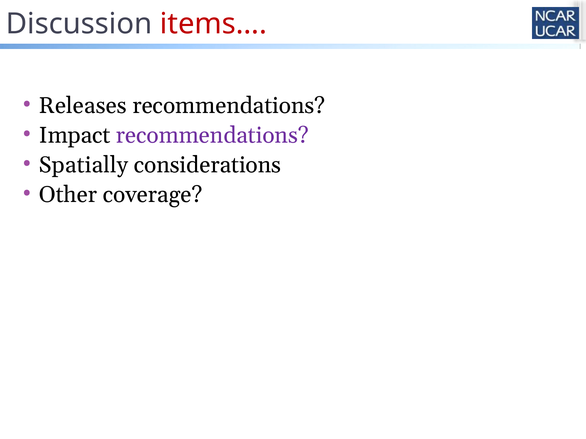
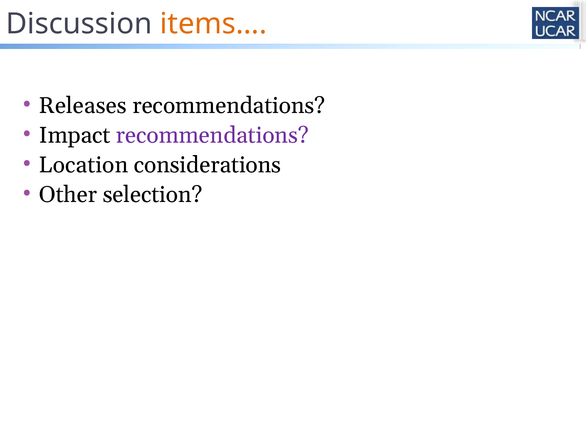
items… colour: red -> orange
Spatially: Spatially -> Location
coverage: coverage -> selection
